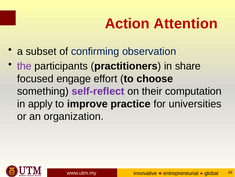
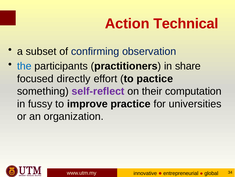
Attention: Attention -> Technical
the colour: purple -> blue
engage: engage -> directly
choose: choose -> pactice
apply: apply -> fussy
